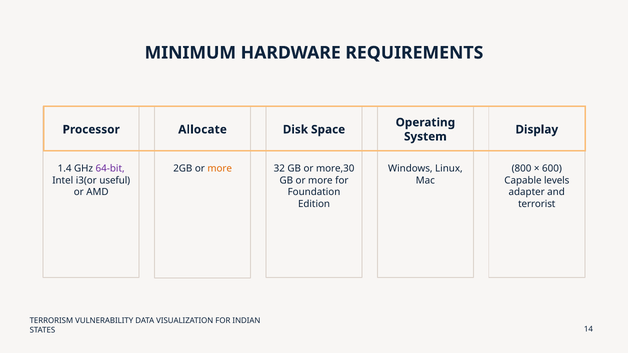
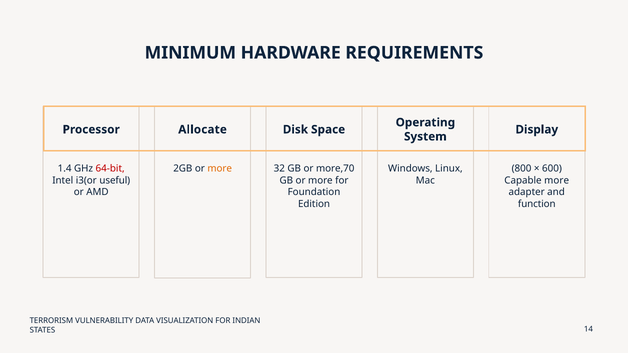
64-bit colour: purple -> red
more,30: more,30 -> more,70
Capable levels: levels -> more
terrorist: terrorist -> function
